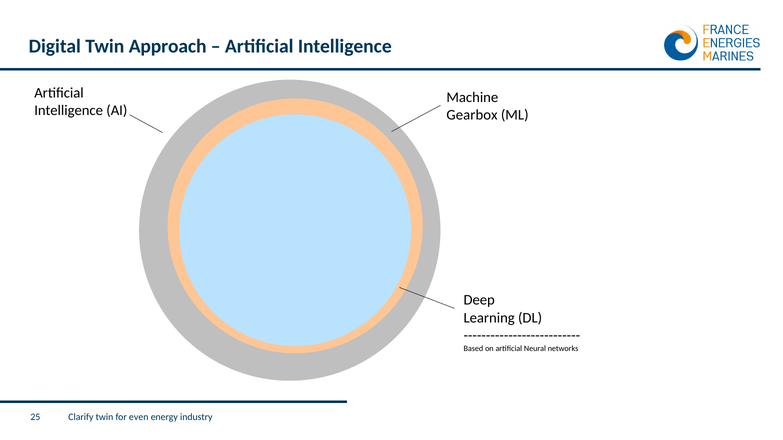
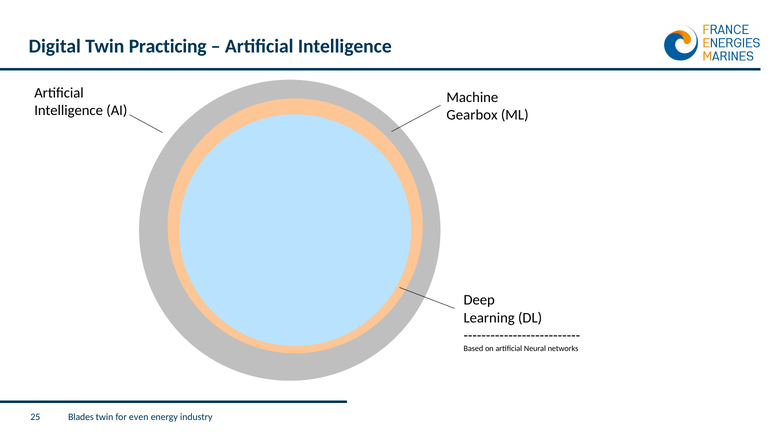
Approach: Approach -> Practicing
Clarify: Clarify -> Blades
